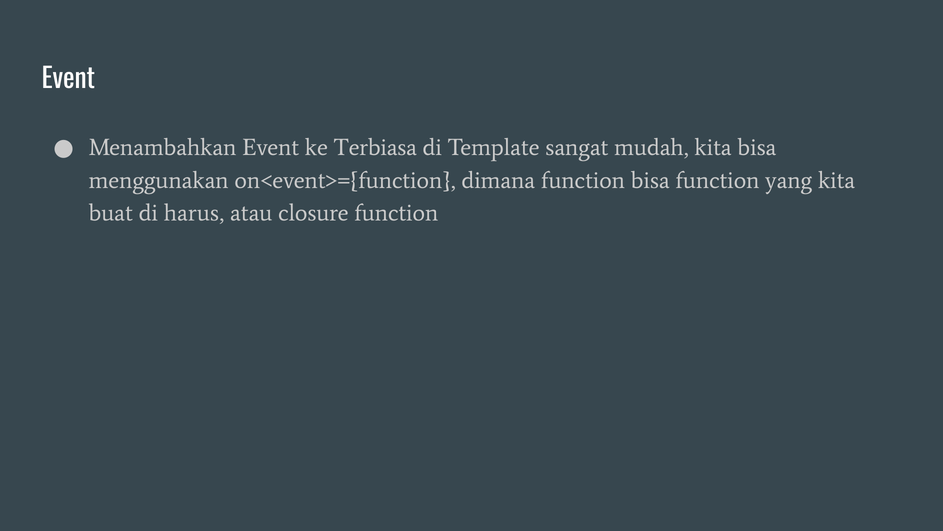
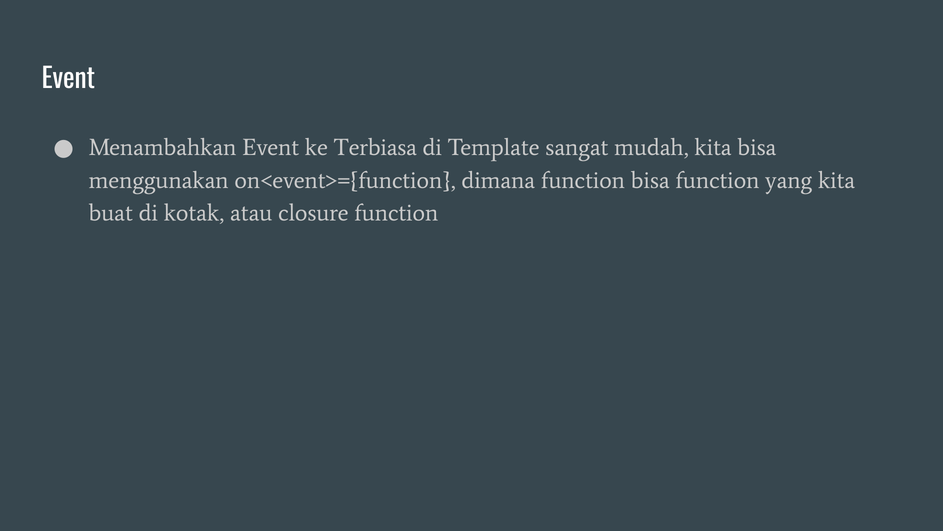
harus: harus -> kotak
